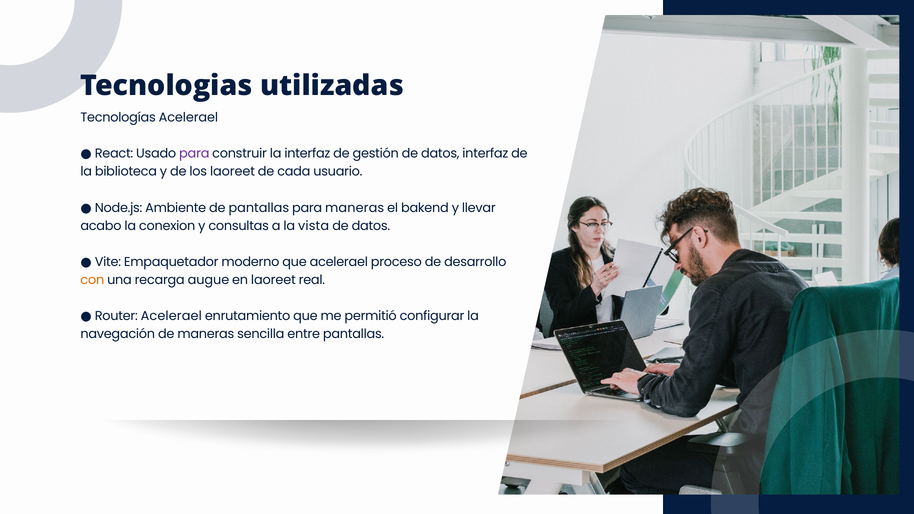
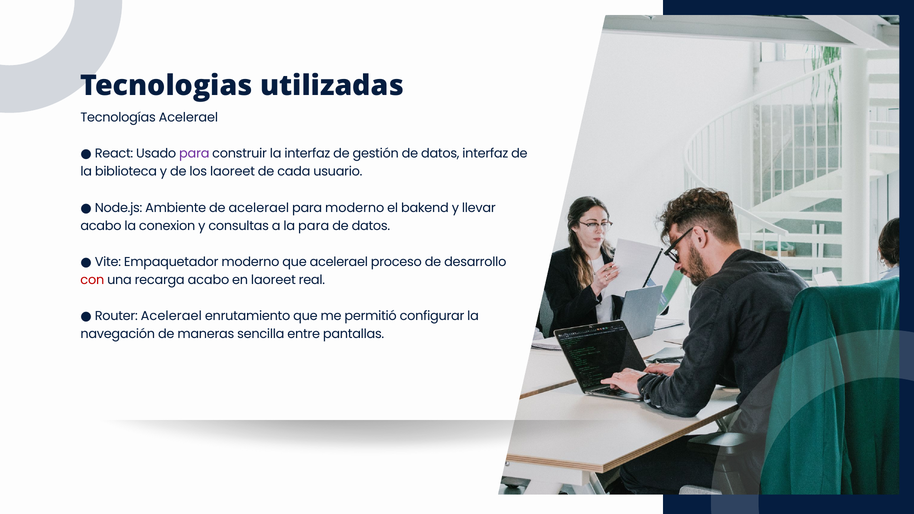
de pantallas: pantallas -> acelerael
para maneras: maneras -> moderno
la vista: vista -> para
con colour: orange -> red
recarga augue: augue -> acabo
